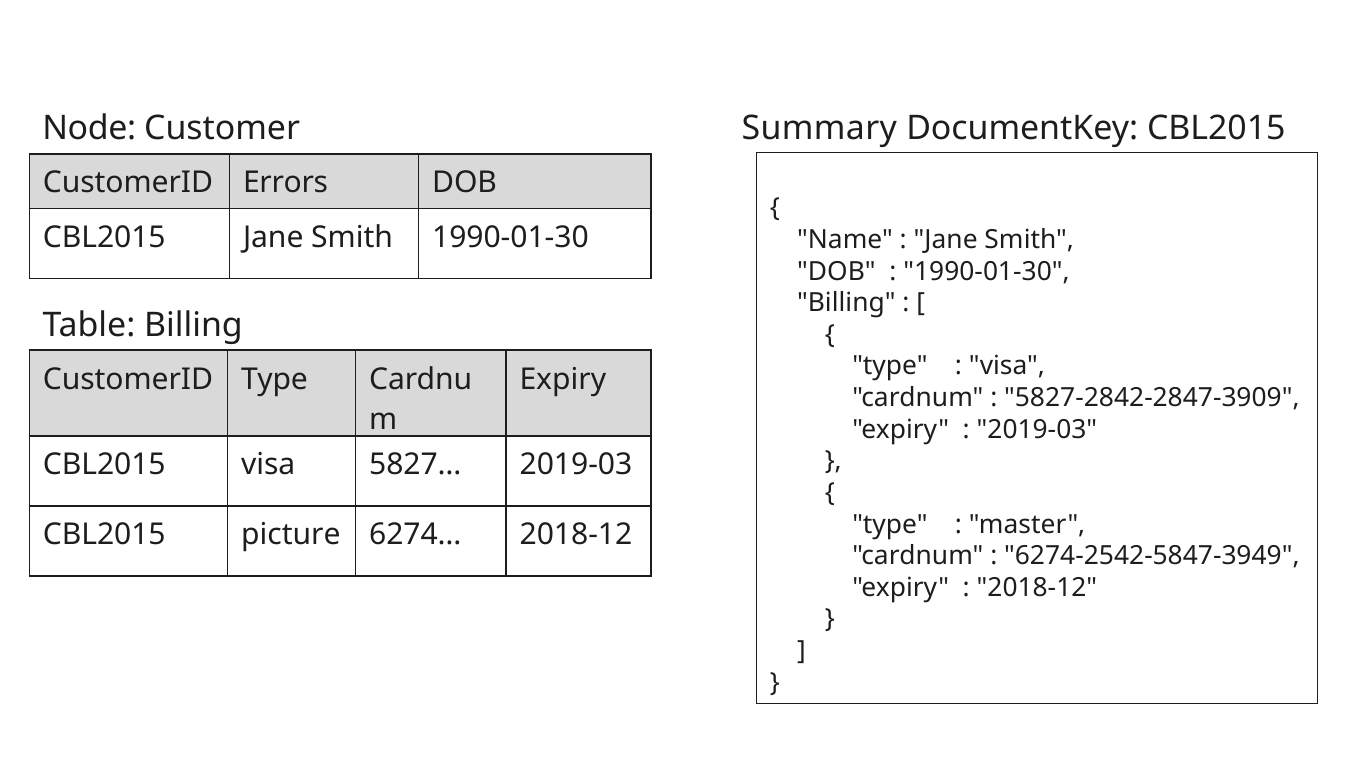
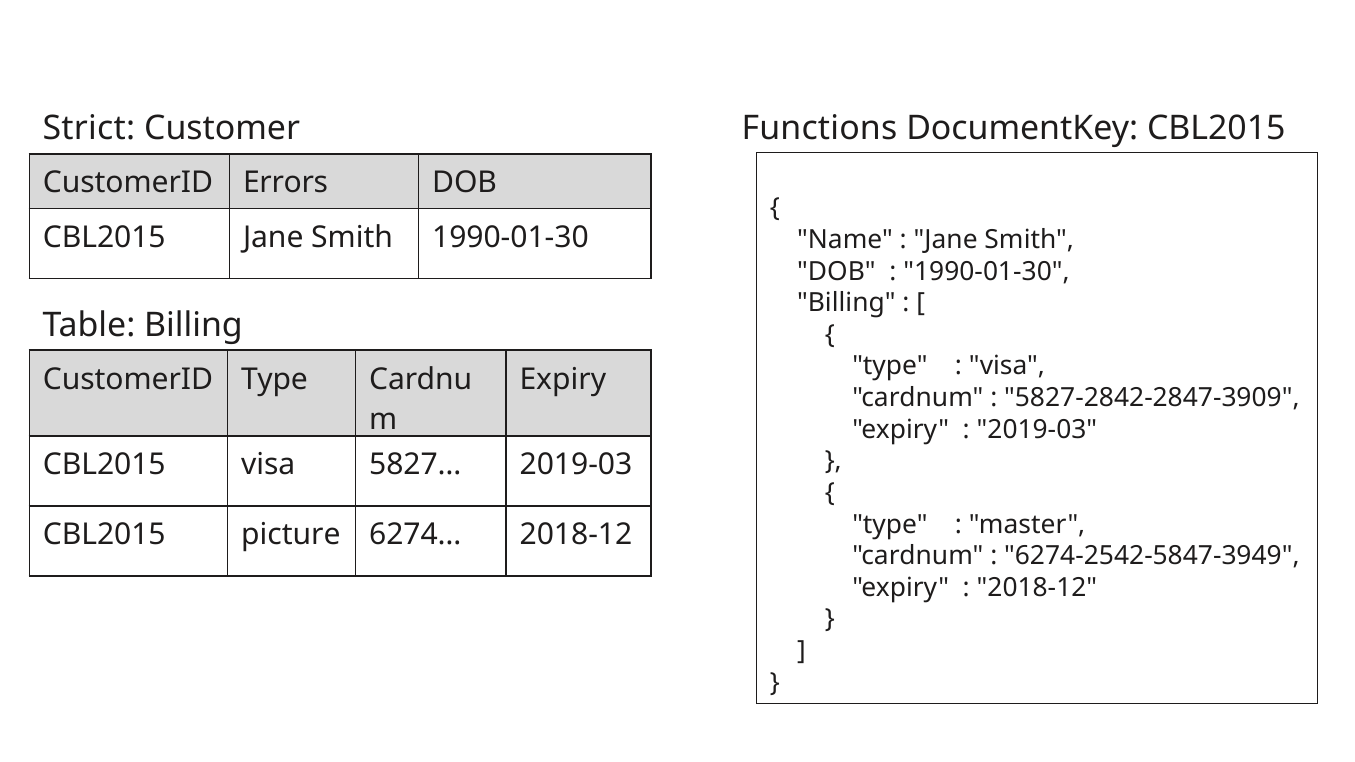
Node: Node -> Strict
Summary: Summary -> Functions
